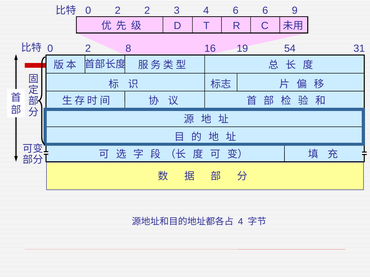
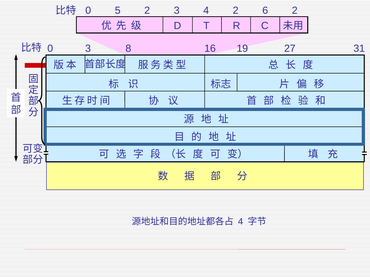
2 at (118, 10): 2 -> 5
4 6: 6 -> 2
6 9: 9 -> 2
2 at (88, 48): 2 -> 3
54: 54 -> 27
